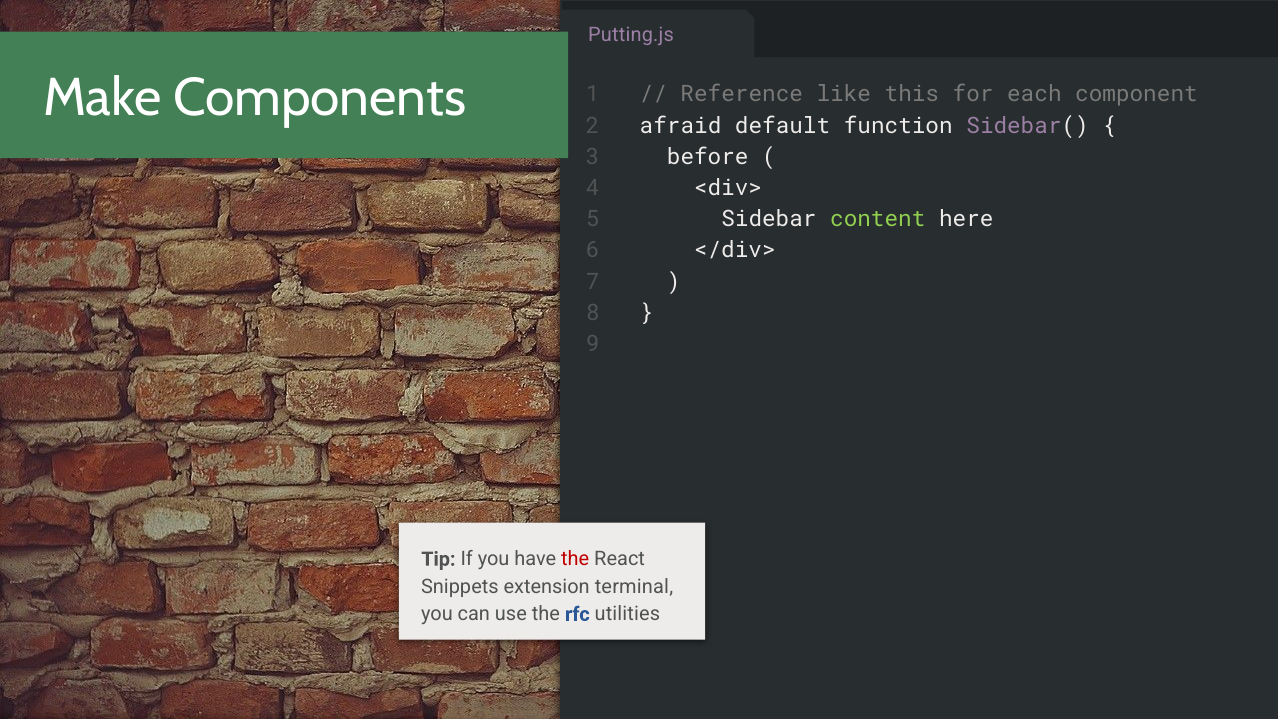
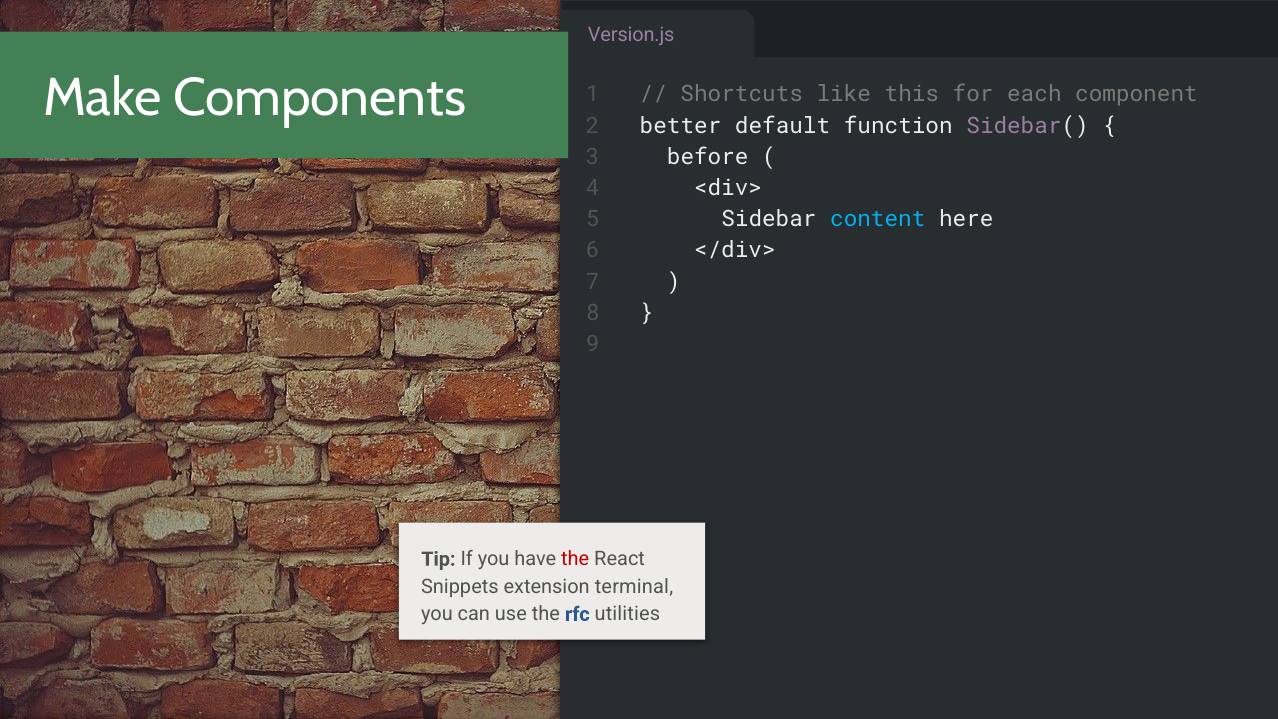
Putting.js: Putting.js -> Version.js
Reference: Reference -> Shortcuts
afraid: afraid -> better
content colour: light green -> light blue
